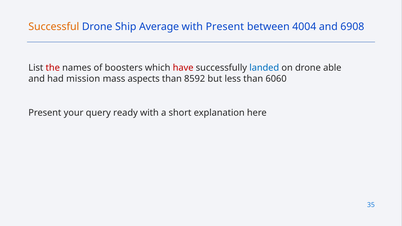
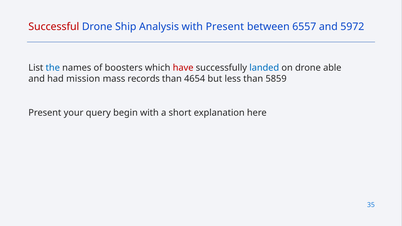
Successful colour: orange -> red
Average: Average -> Analysis
4004: 4004 -> 6557
6908: 6908 -> 5972
the colour: red -> blue
aspects: aspects -> records
8592: 8592 -> 4654
6060: 6060 -> 5859
ready: ready -> begin
